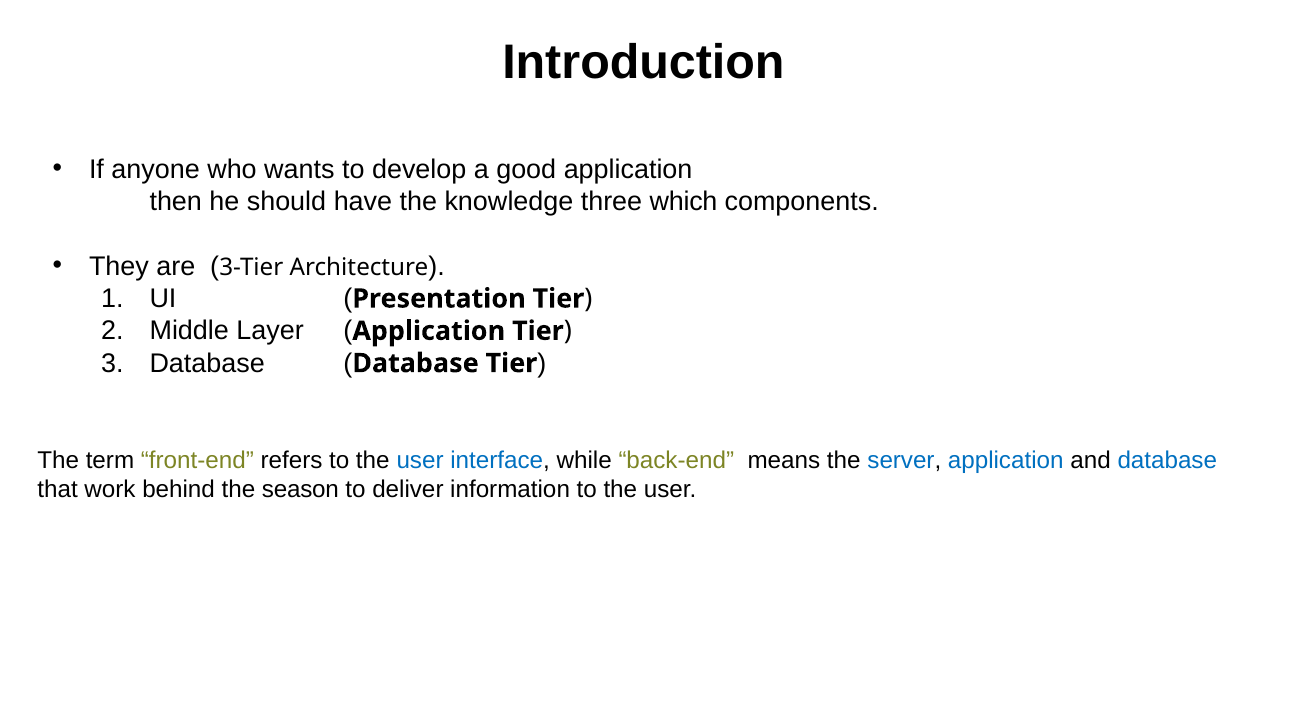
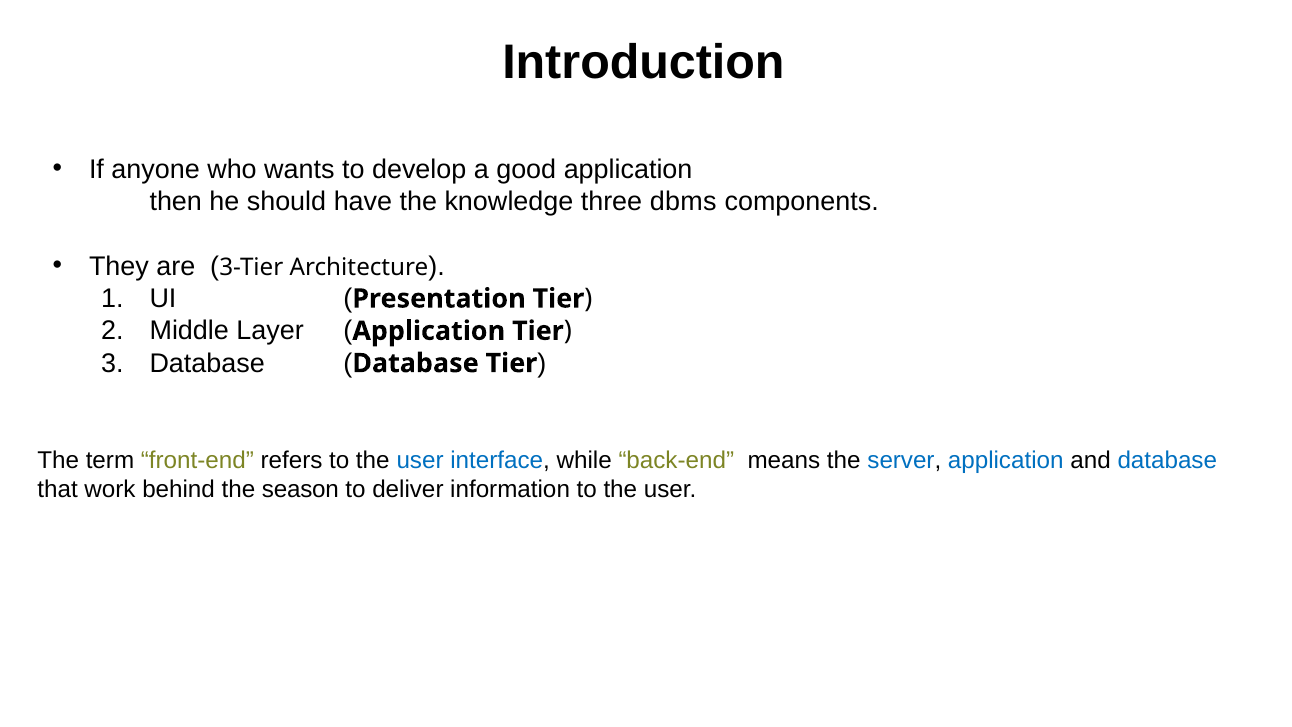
which: which -> dbms
